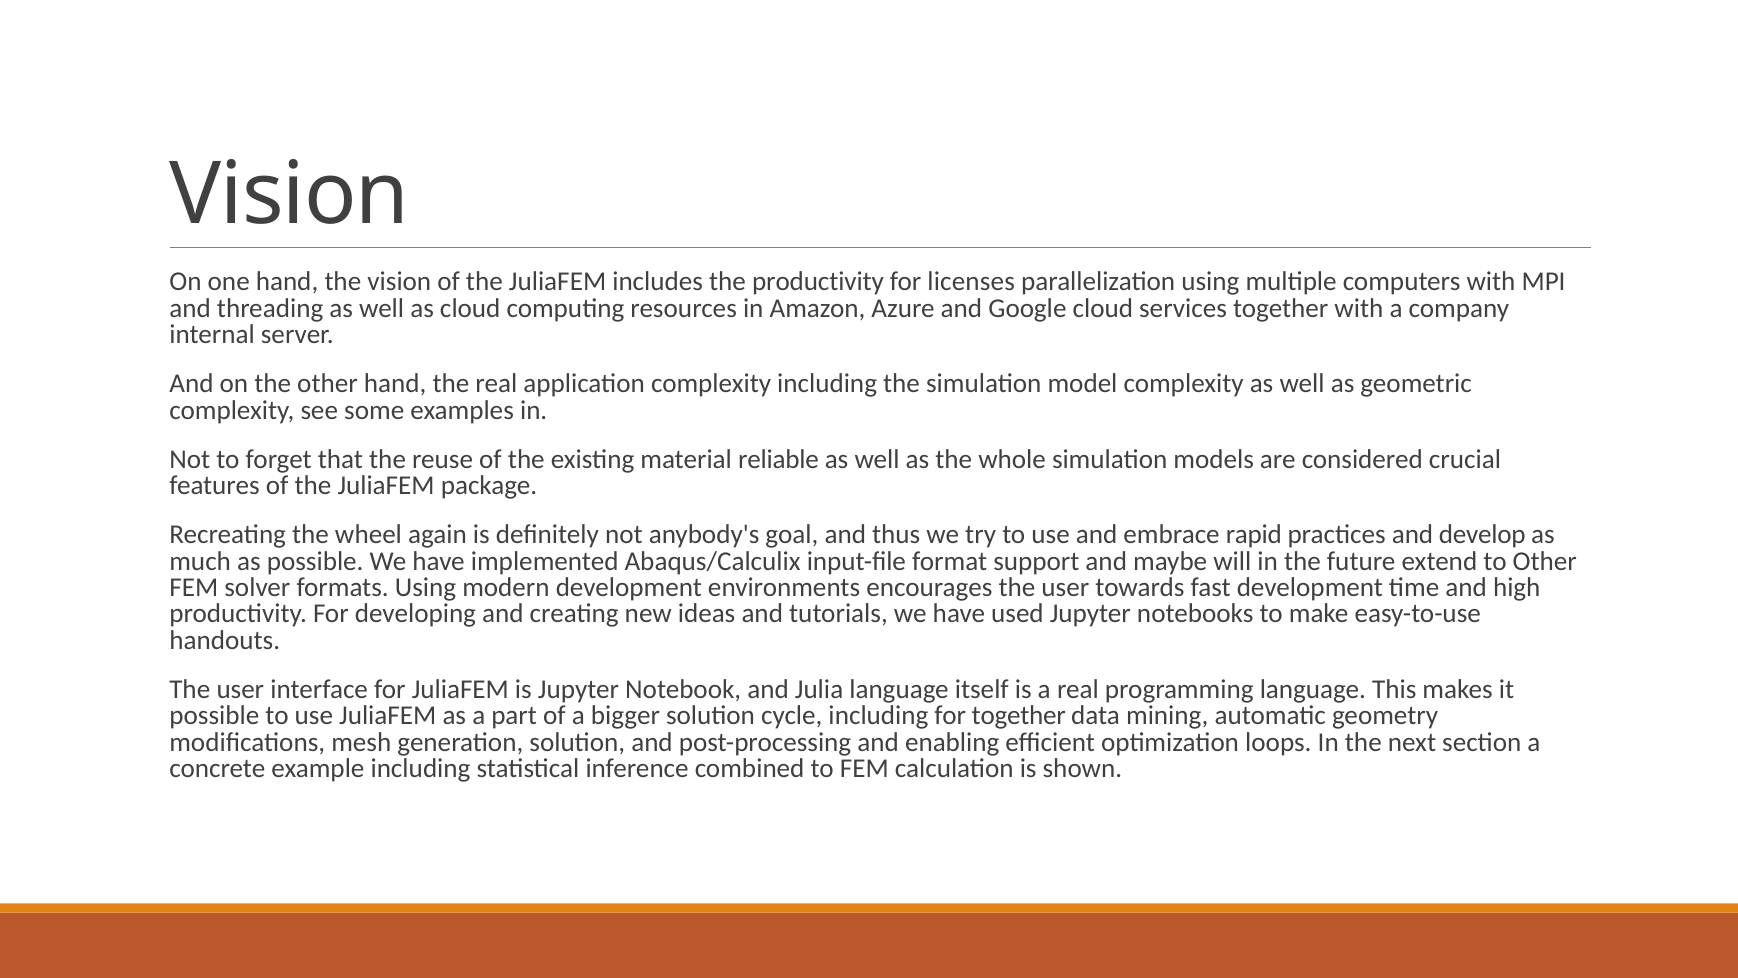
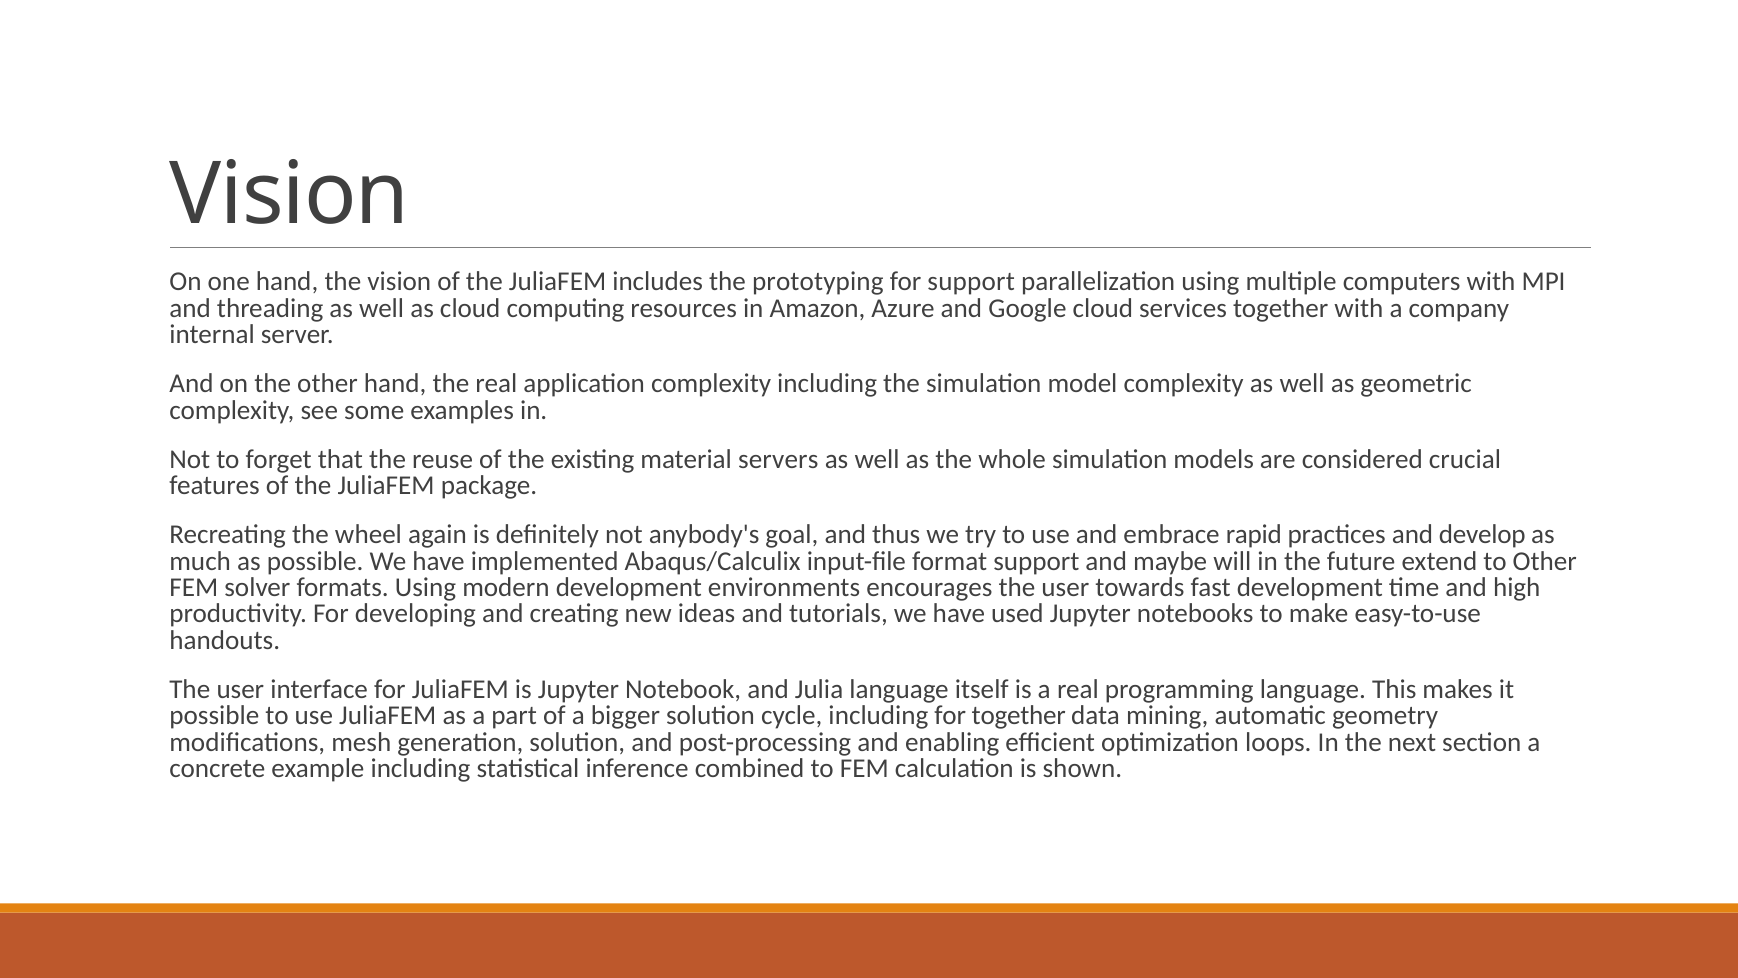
the productivity: productivity -> prototyping
for licenses: licenses -> support
reliable: reliable -> servers
